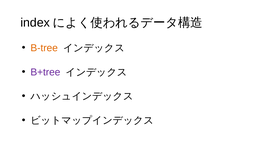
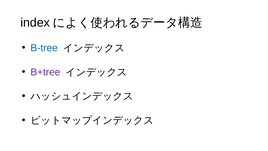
B-tree colour: orange -> blue
